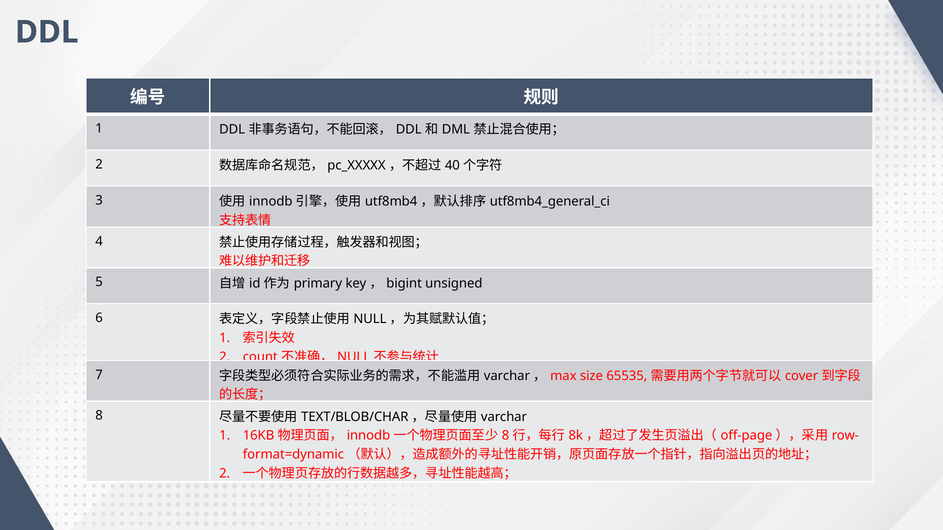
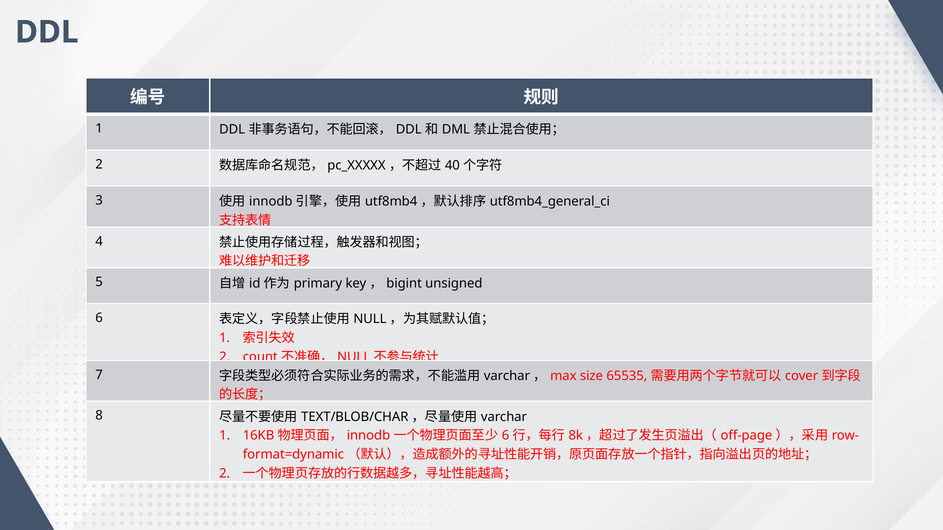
8 at (506, 436): 8 -> 6
